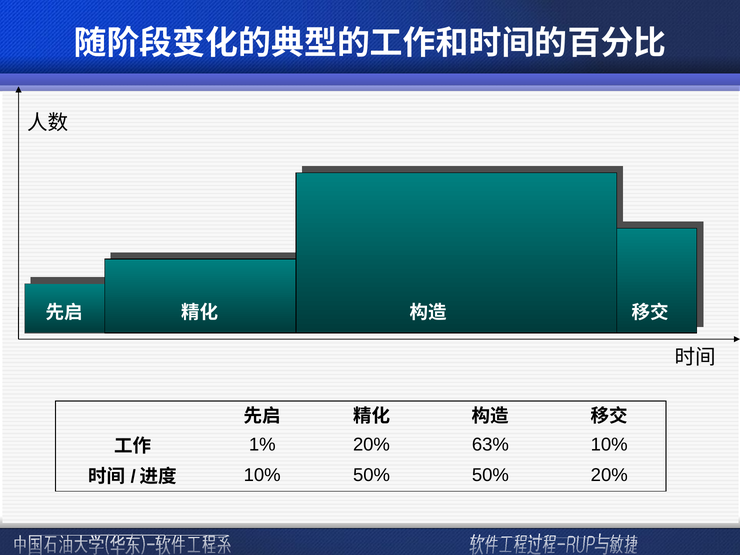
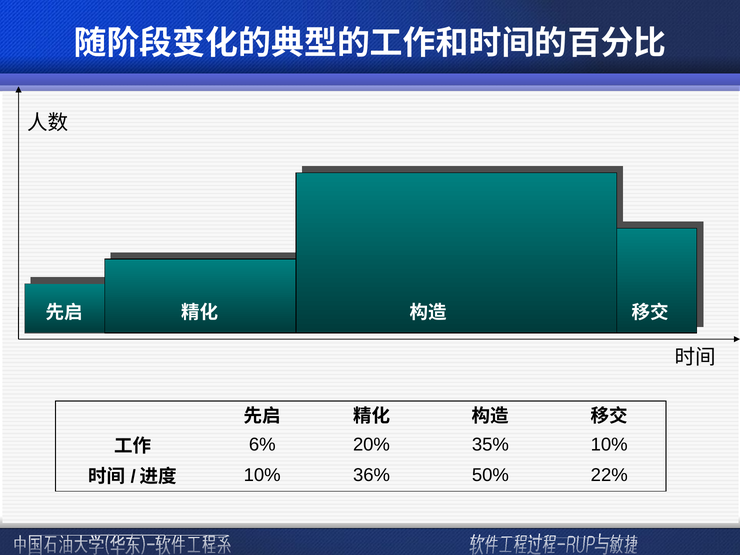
1%: 1% -> 6%
63%: 63% -> 35%
10% 50%: 50% -> 36%
50% 20%: 20% -> 22%
